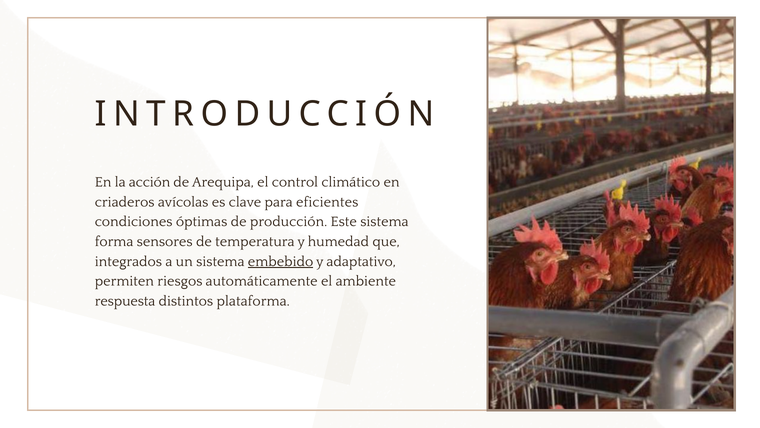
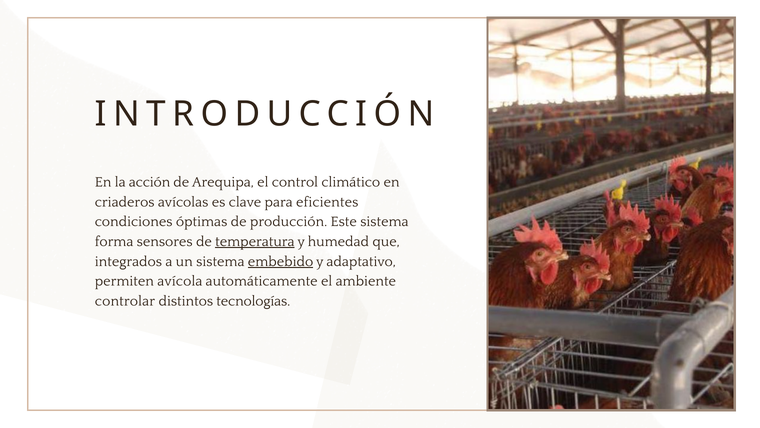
temperatura underline: none -> present
riesgos: riesgos -> avícola
respuesta: respuesta -> controlar
plataforma: plataforma -> tecnologías
